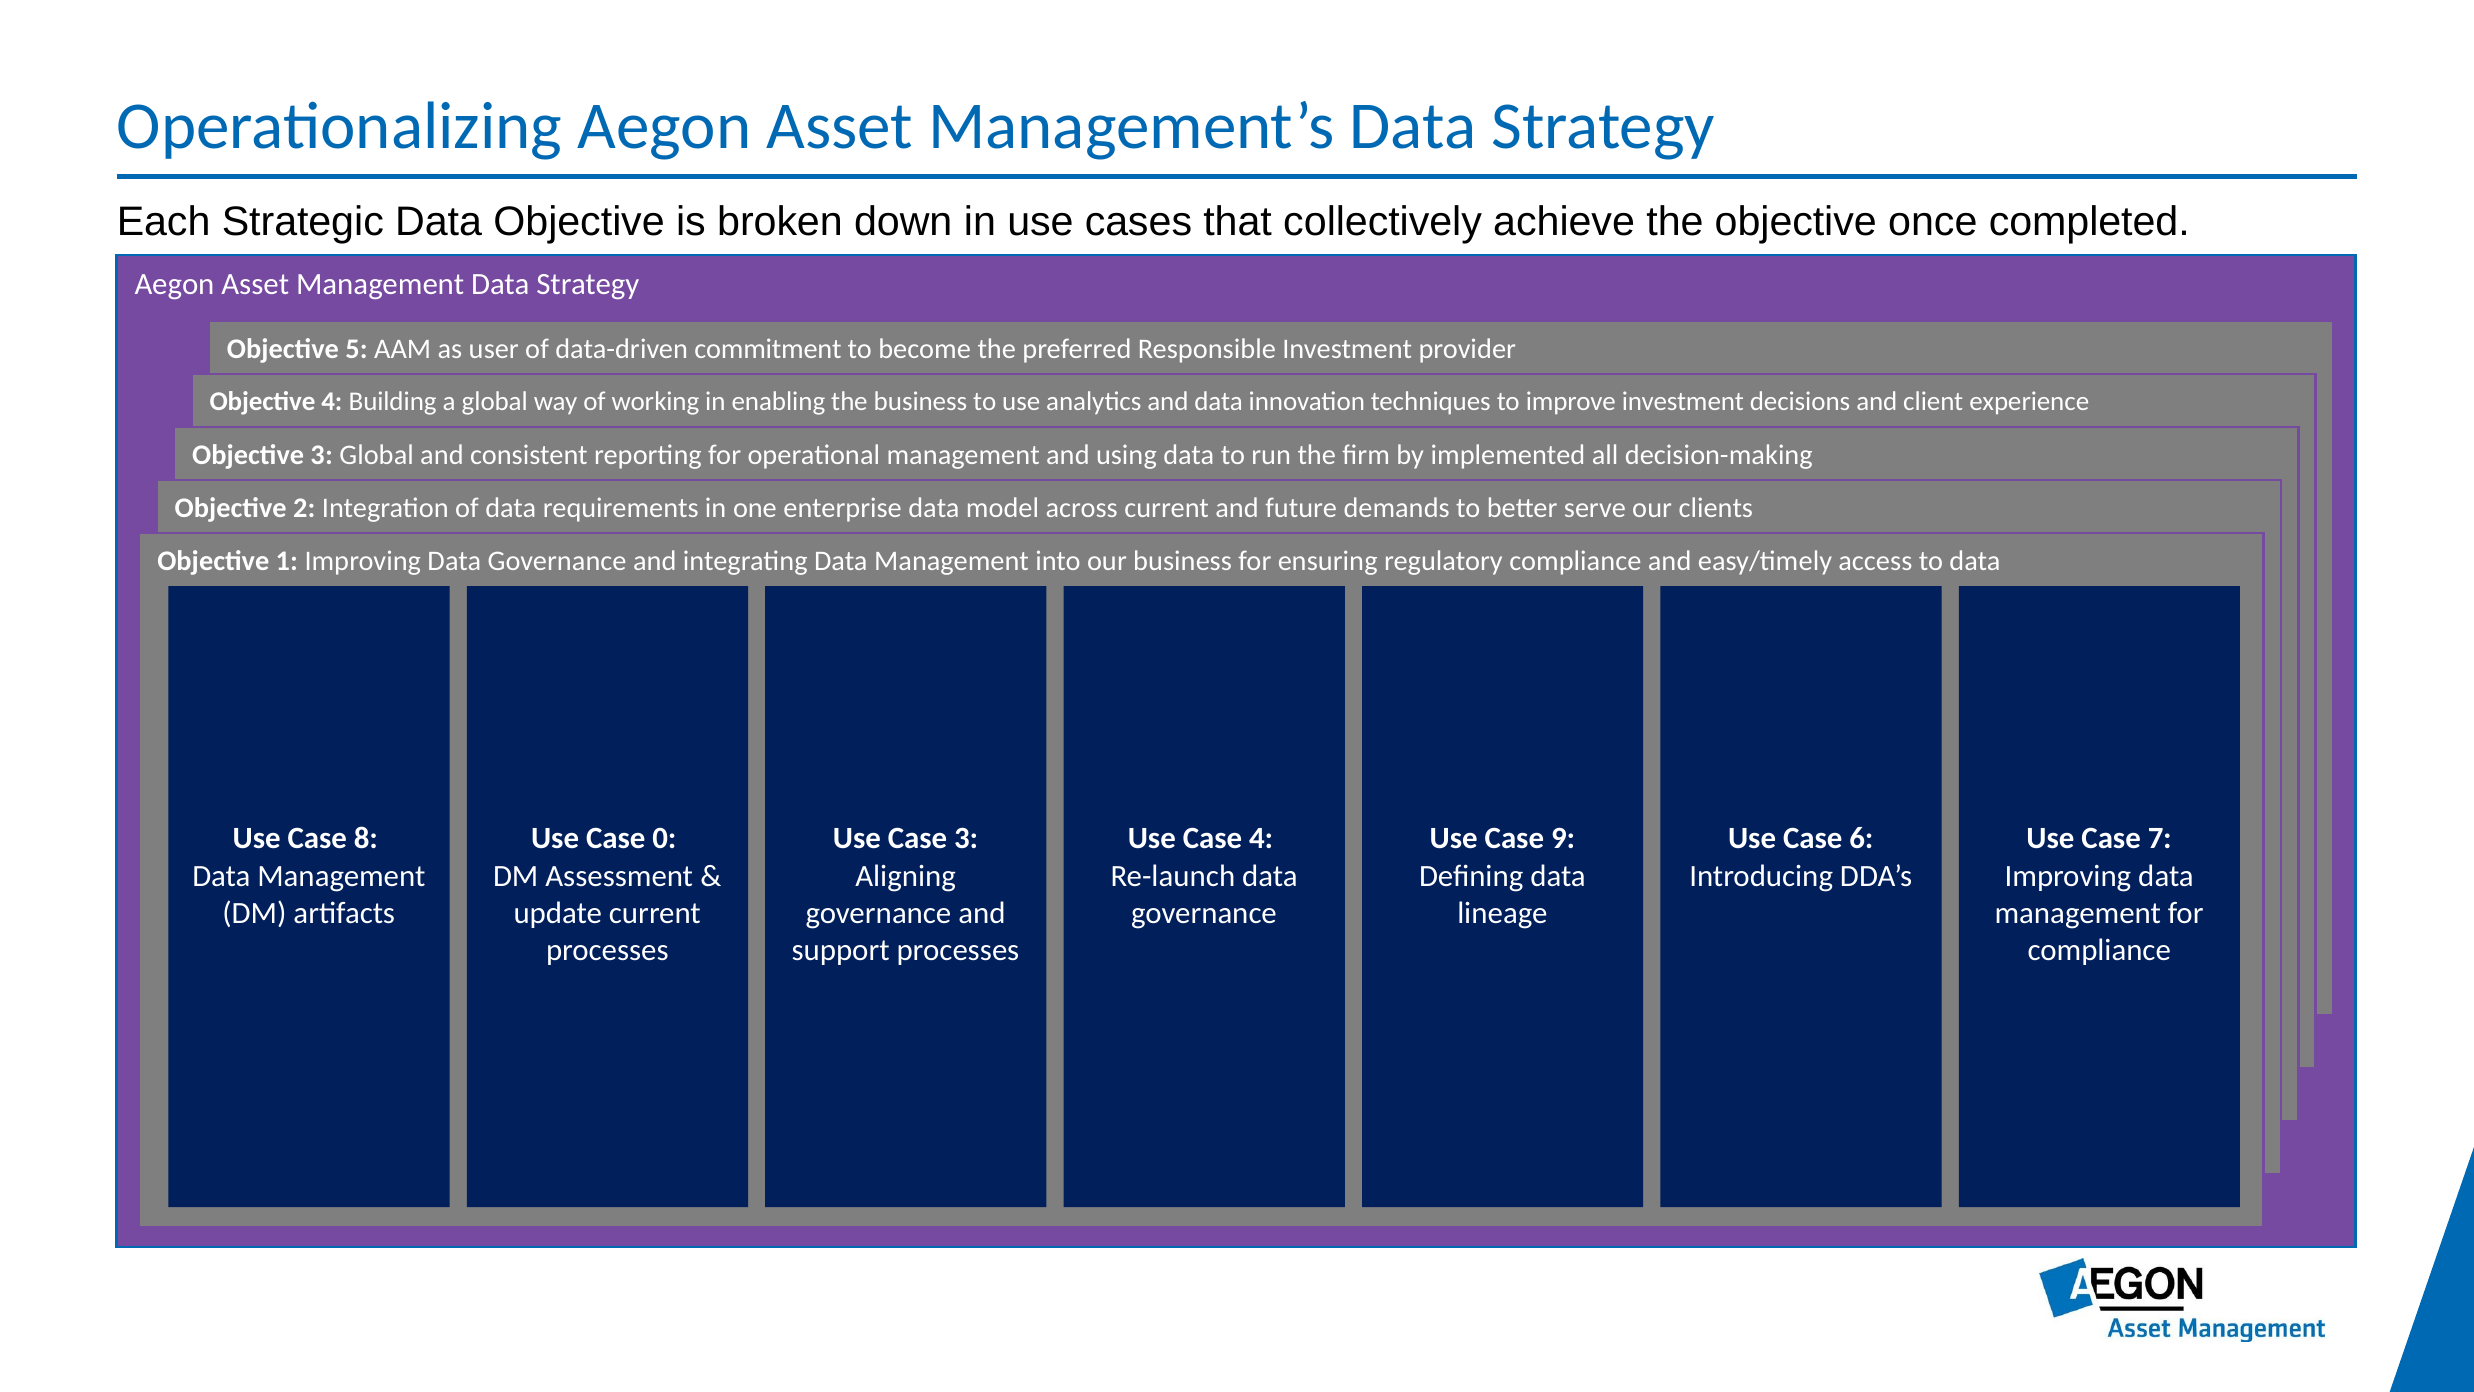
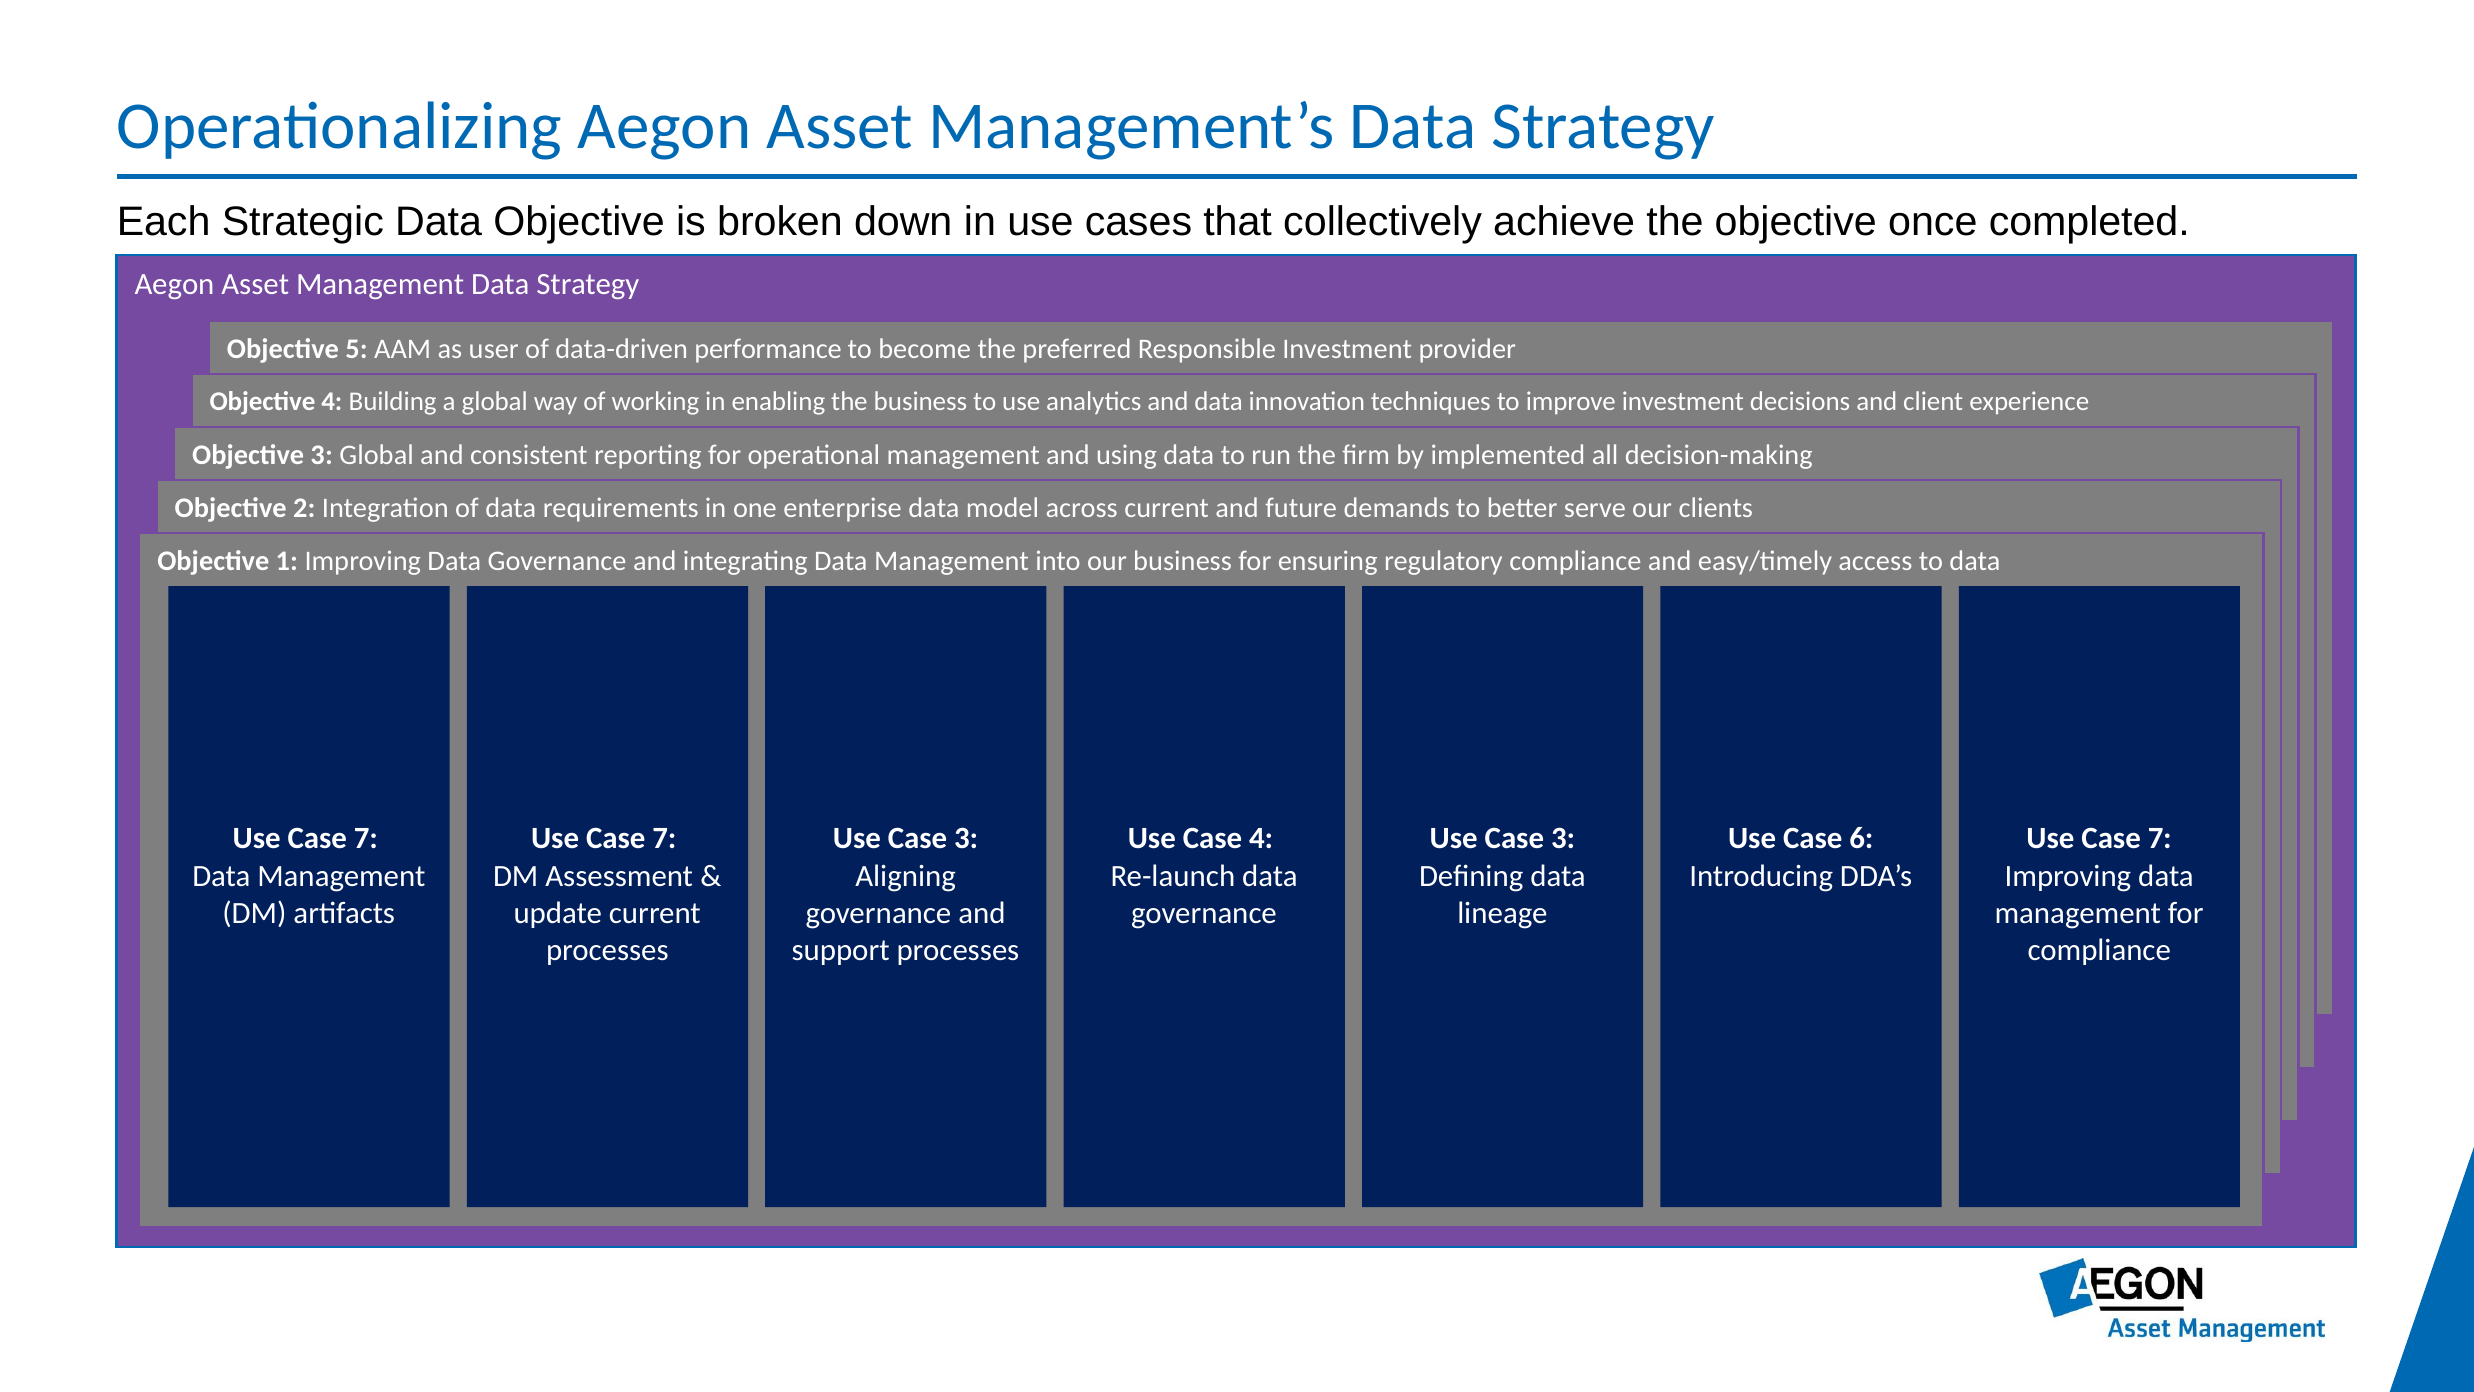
commitment: commitment -> performance
8 at (366, 839): 8 -> 7
0 at (664, 839): 0 -> 7
9 at (1563, 839): 9 -> 3
